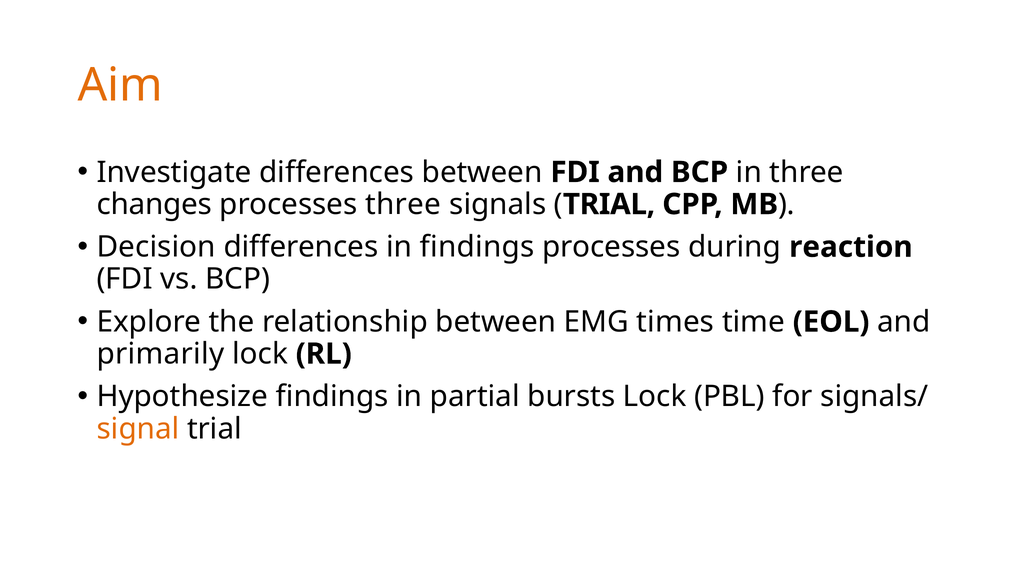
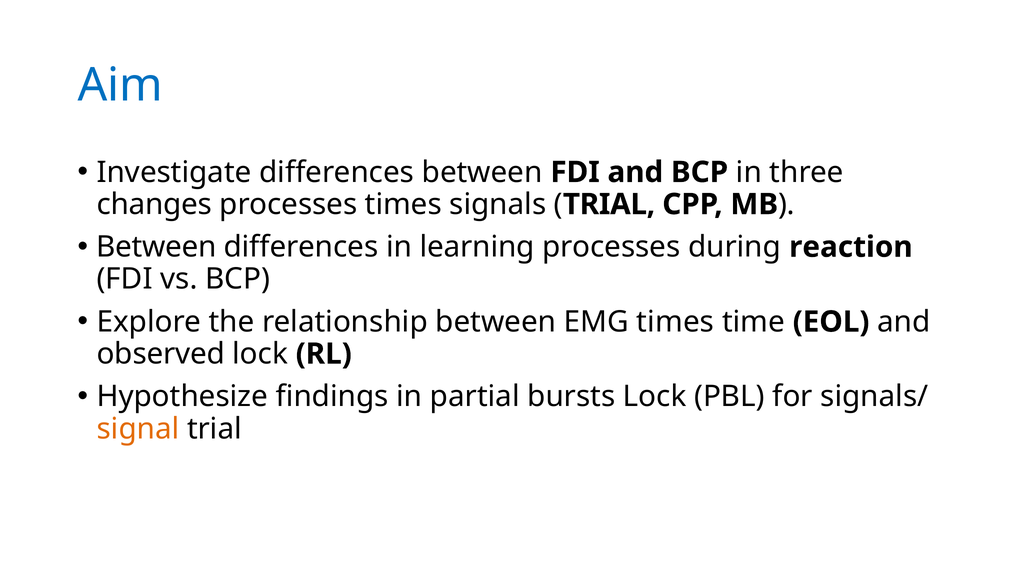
Aim colour: orange -> blue
processes three: three -> times
Decision at (156, 247): Decision -> Between
in findings: findings -> learning
primarily: primarily -> observed
